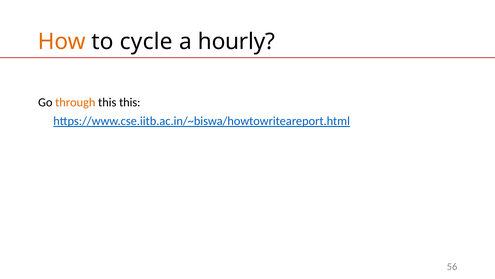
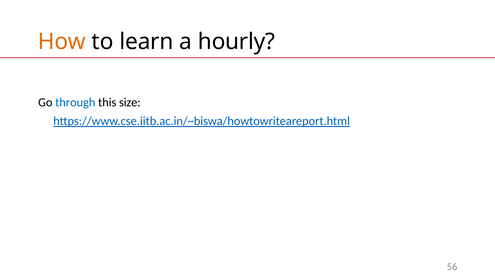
cycle: cycle -> learn
through colour: orange -> blue
this this: this -> size
